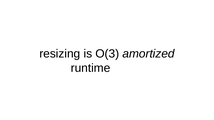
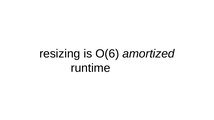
O(3: O(3 -> O(6
